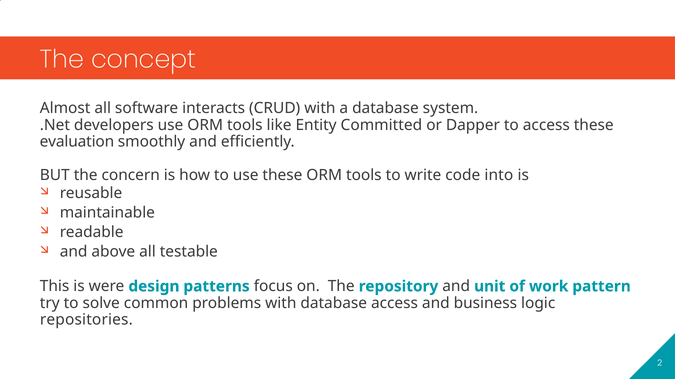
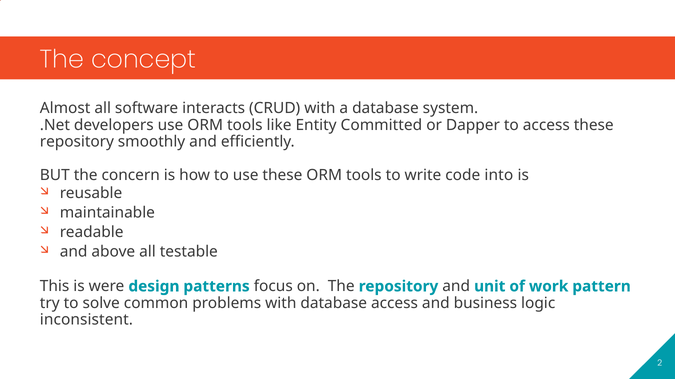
evaluation at (77, 142): evaluation -> repository
repositories: repositories -> inconsistent
